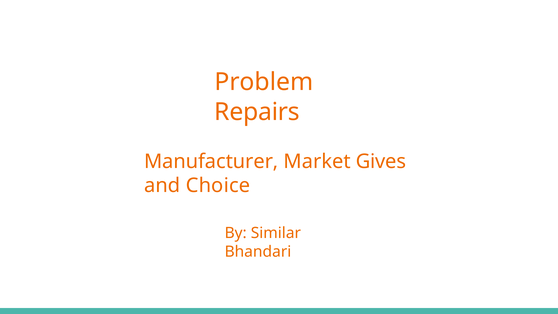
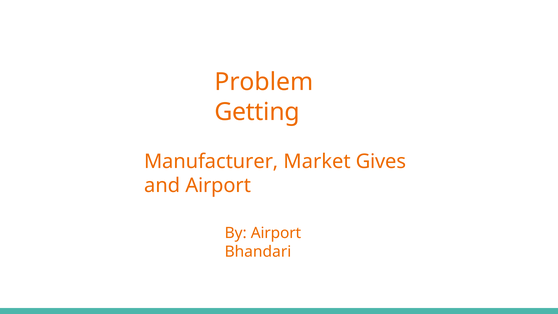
Repairs: Repairs -> Getting
and Choice: Choice -> Airport
By Similar: Similar -> Airport
